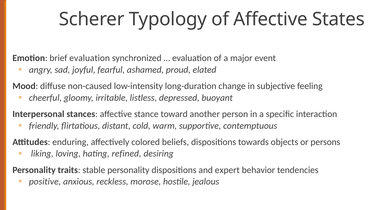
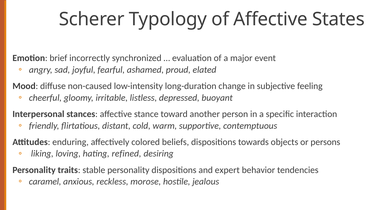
brief evaluation: evaluation -> incorrectly
positive: positive -> caramel
